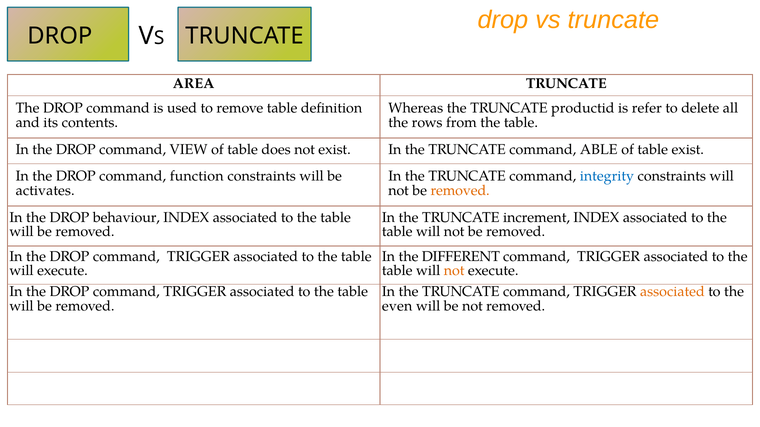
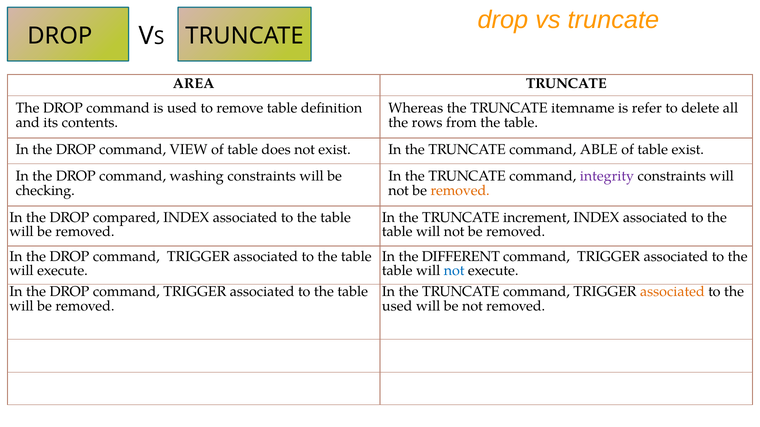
productid: productid -> itemname
function: function -> washing
integrity colour: blue -> purple
activates: activates -> checking
behaviour: behaviour -> compared
not at (454, 271) colour: orange -> blue
even at (397, 306): even -> used
